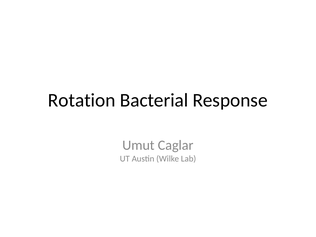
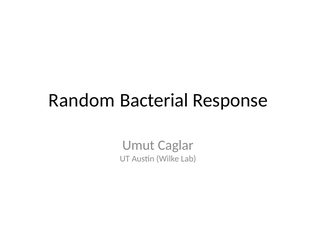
Rotation: Rotation -> Random
